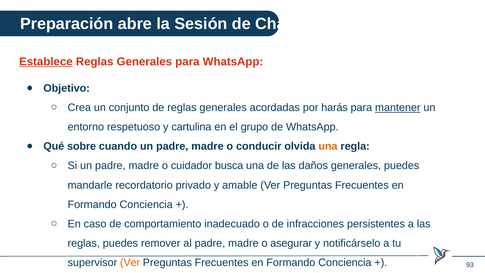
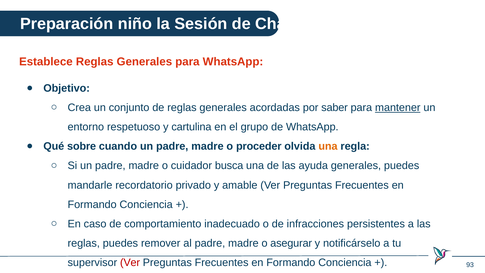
abre: abre -> niño
Establece underline: present -> none
harás: harás -> saber
conducir: conducir -> proceder
daños: daños -> ayuda
Ver at (130, 263) colour: orange -> red
